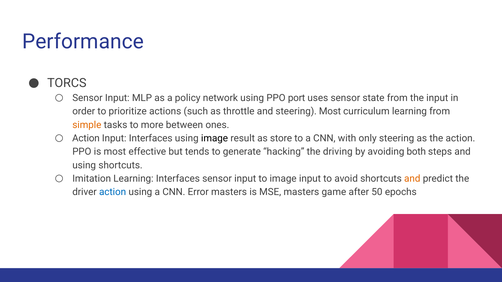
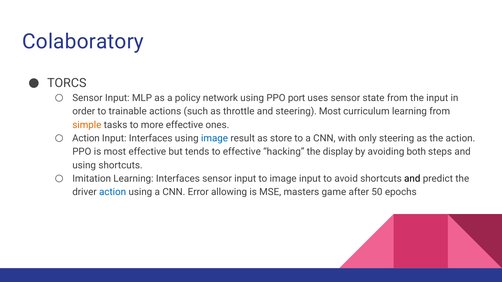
Performance: Performance -> Colaboratory
prioritize: prioritize -> trainable
more between: between -> effective
image at (215, 139) colour: black -> blue
to generate: generate -> effective
driving: driving -> display
and at (412, 179) colour: orange -> black
Error masters: masters -> allowing
